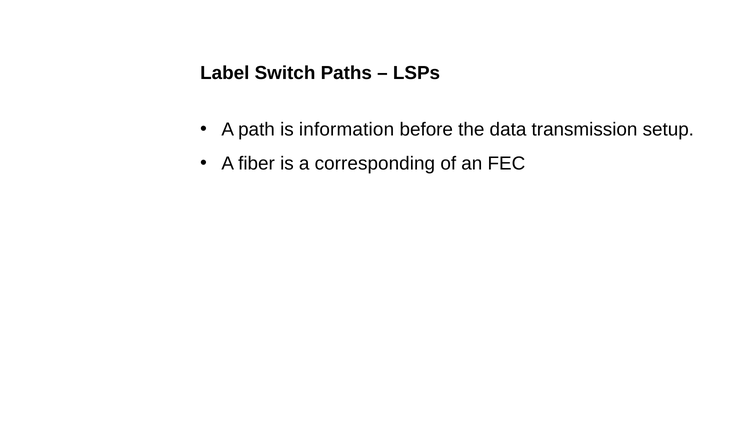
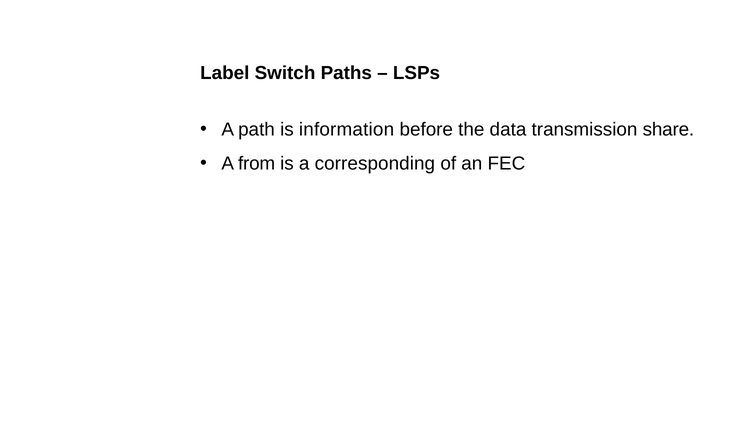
setup: setup -> share
fiber: fiber -> from
